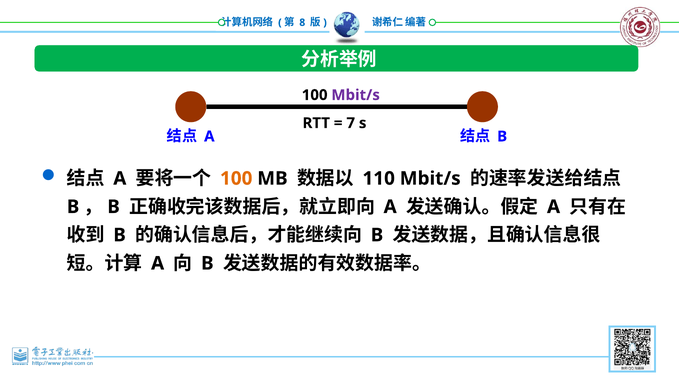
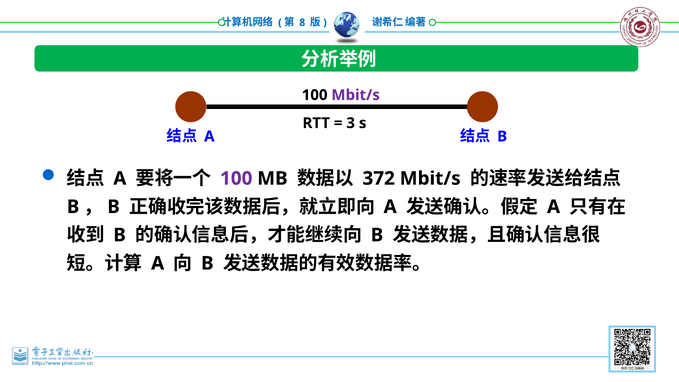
7: 7 -> 3
100 at (236, 178) colour: orange -> purple
110: 110 -> 372
